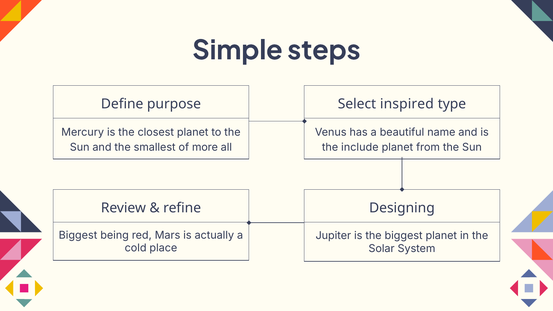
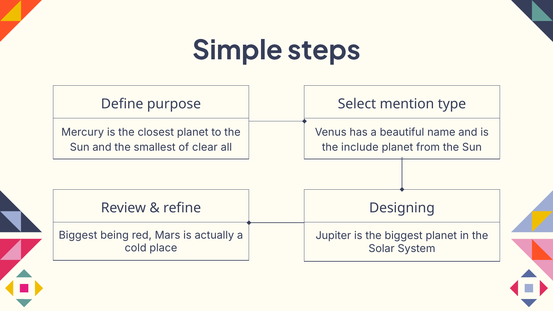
inspired: inspired -> mention
more: more -> clear
